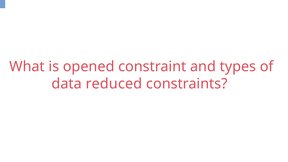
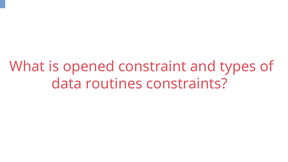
reduced: reduced -> routines
